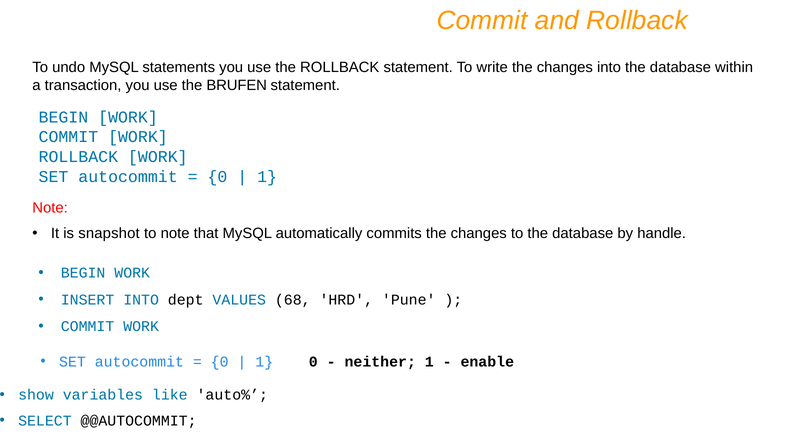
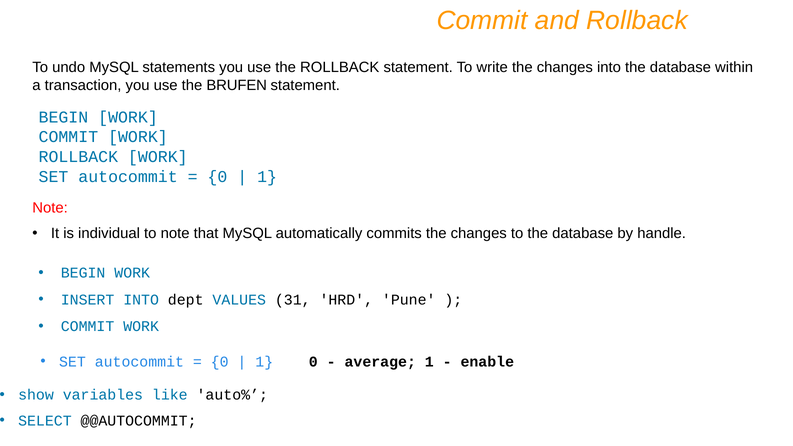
snapshot: snapshot -> individual
68: 68 -> 31
neither: neither -> average
